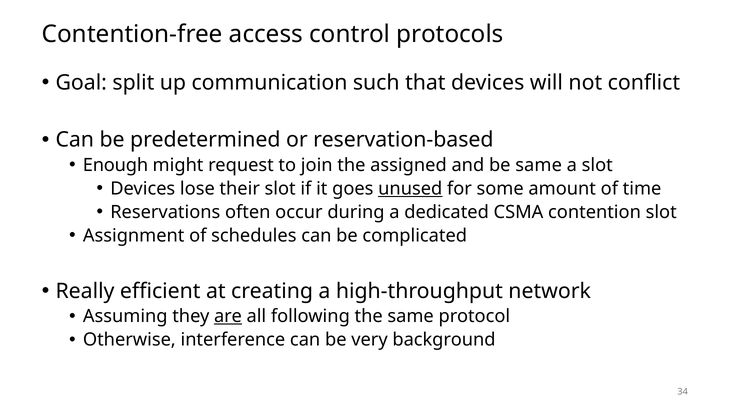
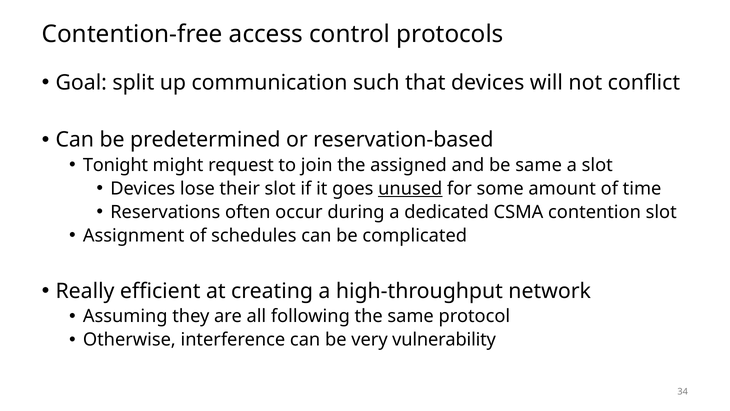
Enough: Enough -> Tonight
are underline: present -> none
background: background -> vulnerability
